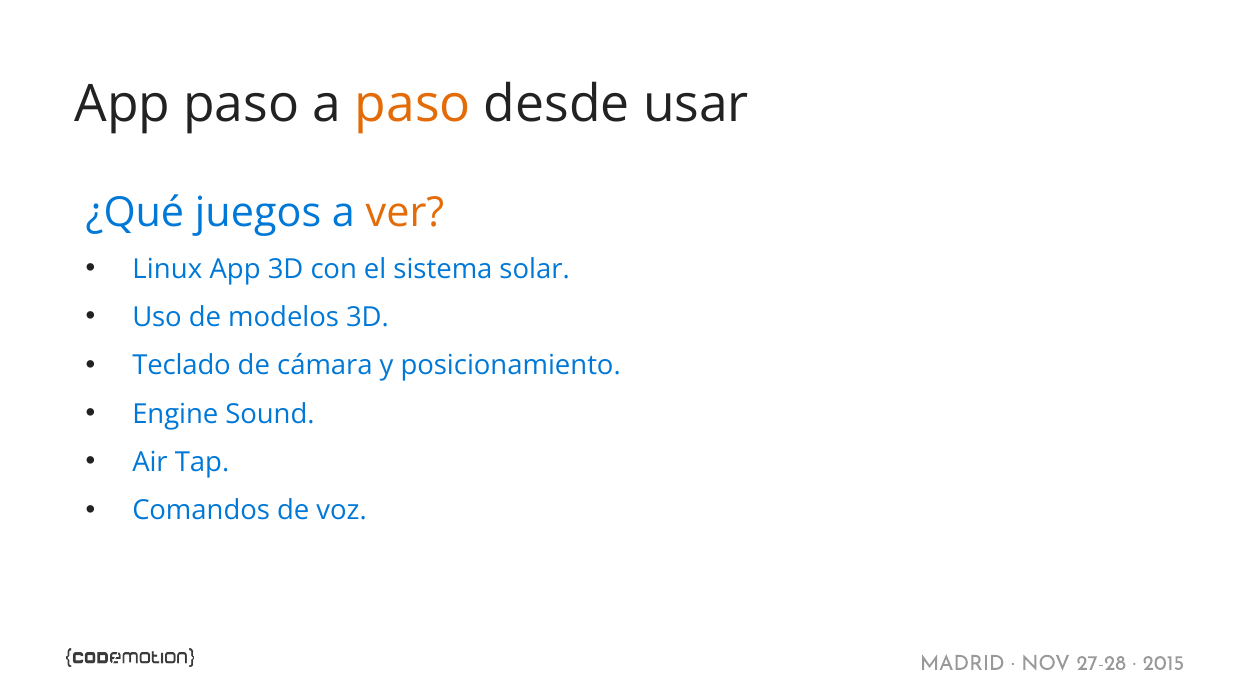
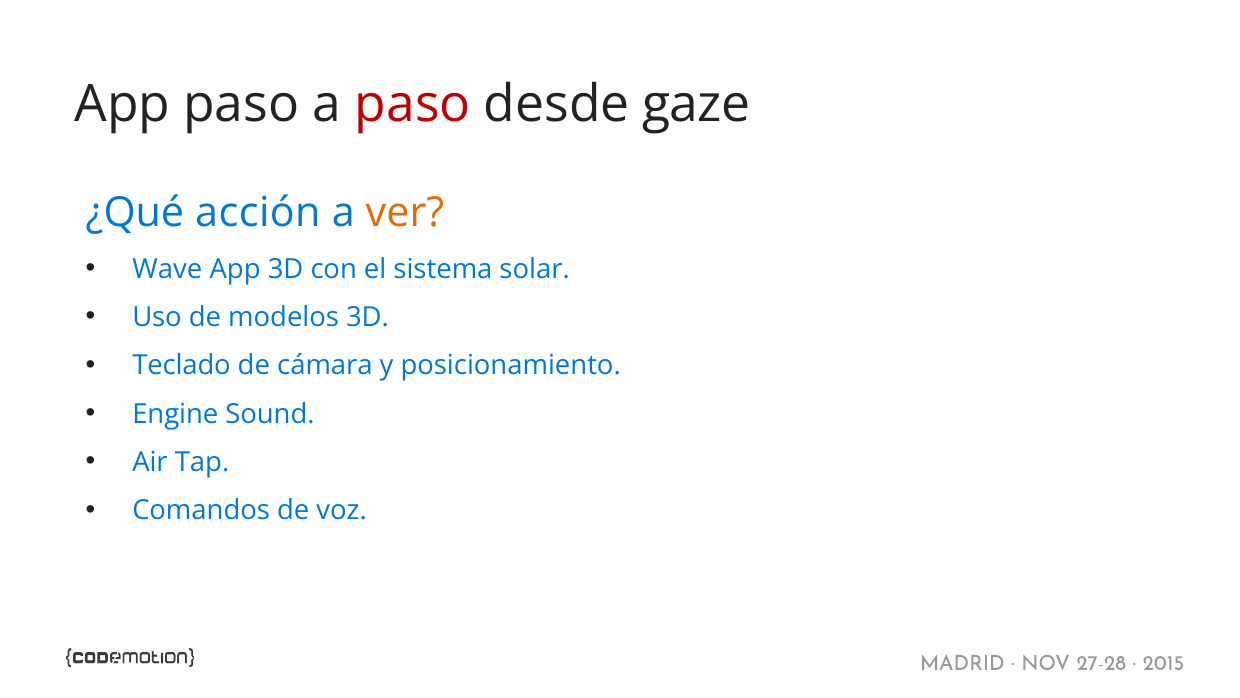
paso at (413, 104) colour: orange -> red
usar: usar -> gaze
juegos: juegos -> acción
Linux: Linux -> Wave
